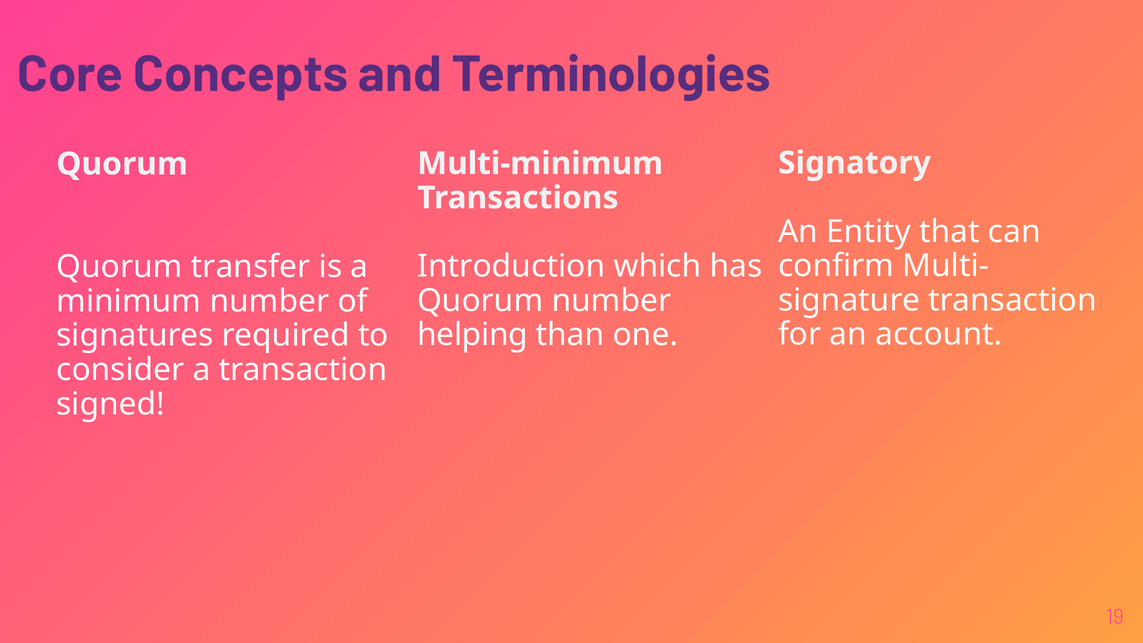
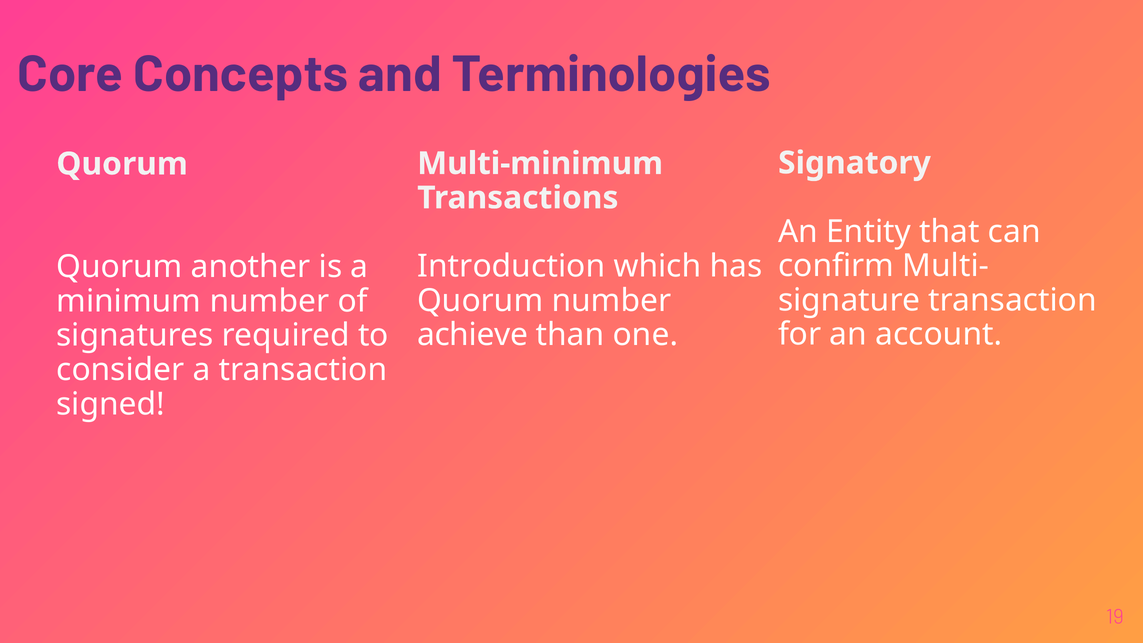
transfer: transfer -> another
helping: helping -> achieve
